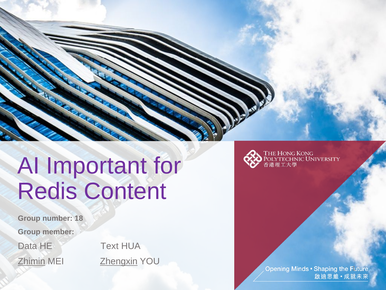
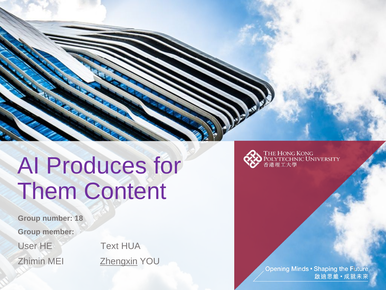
Important: Important -> Produces
Redis: Redis -> Them
Data: Data -> User
Zhimin underline: present -> none
